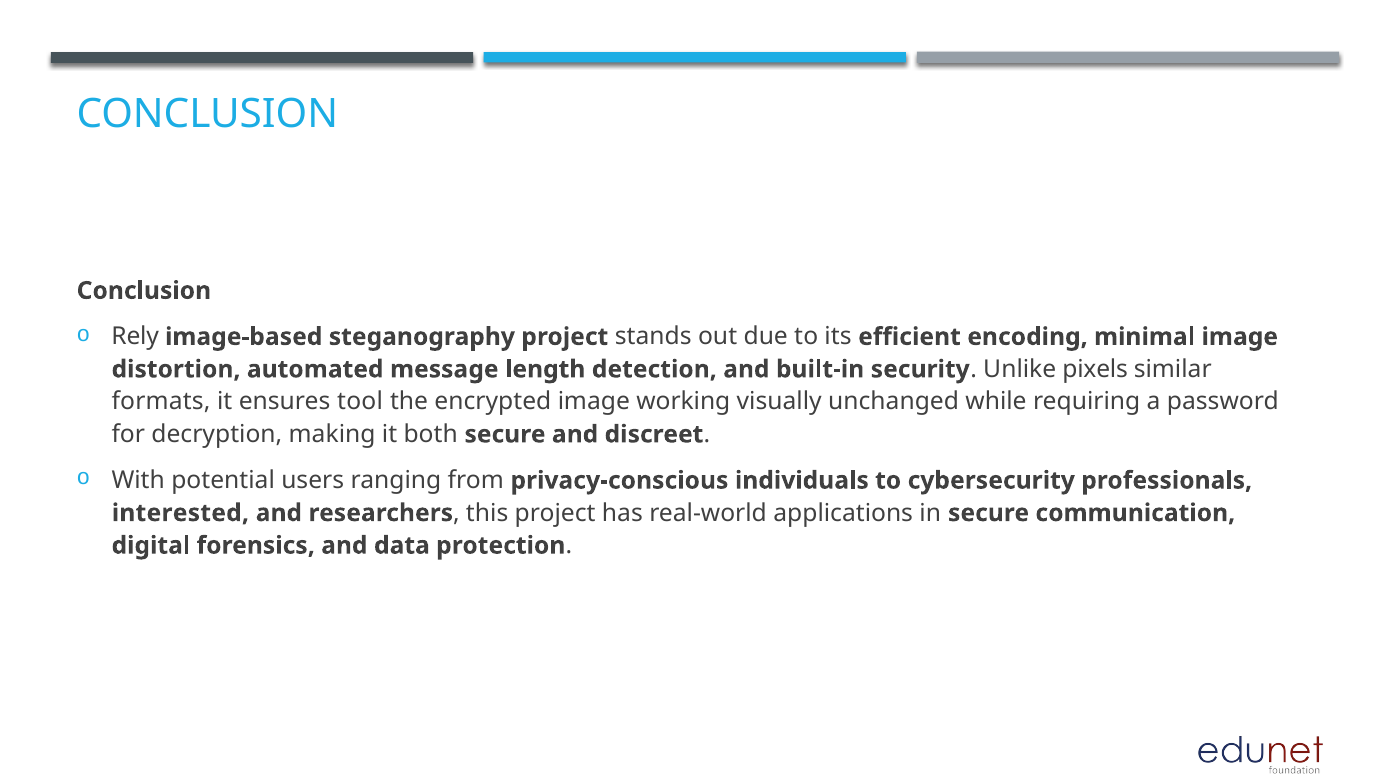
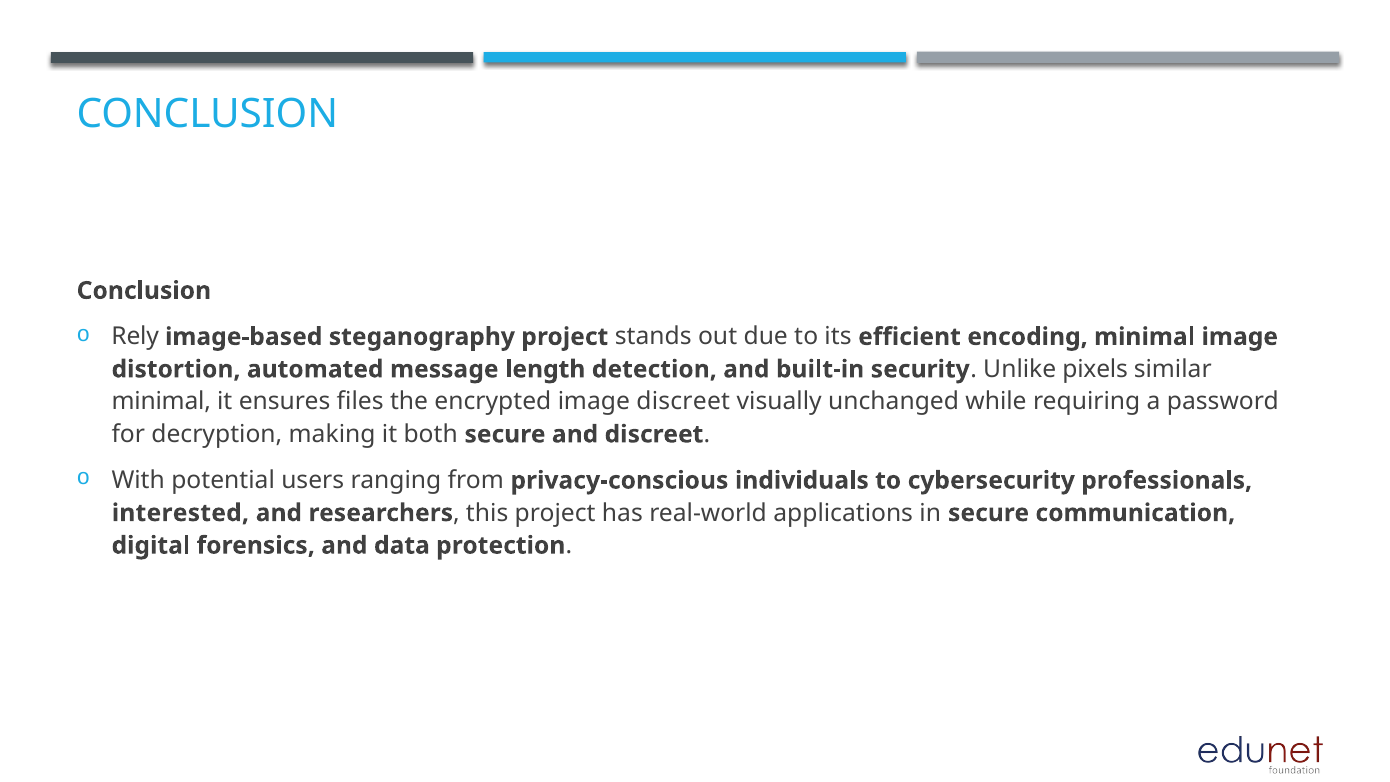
formats at (161, 402): formats -> minimal
tool: tool -> files
image working: working -> discreet
